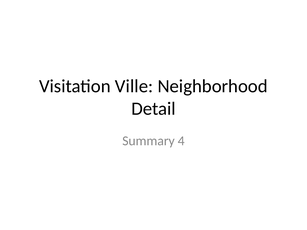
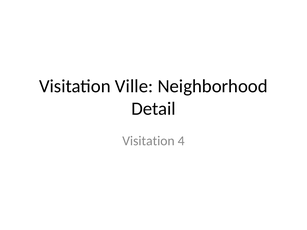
Summary at (148, 141): Summary -> Visitation
